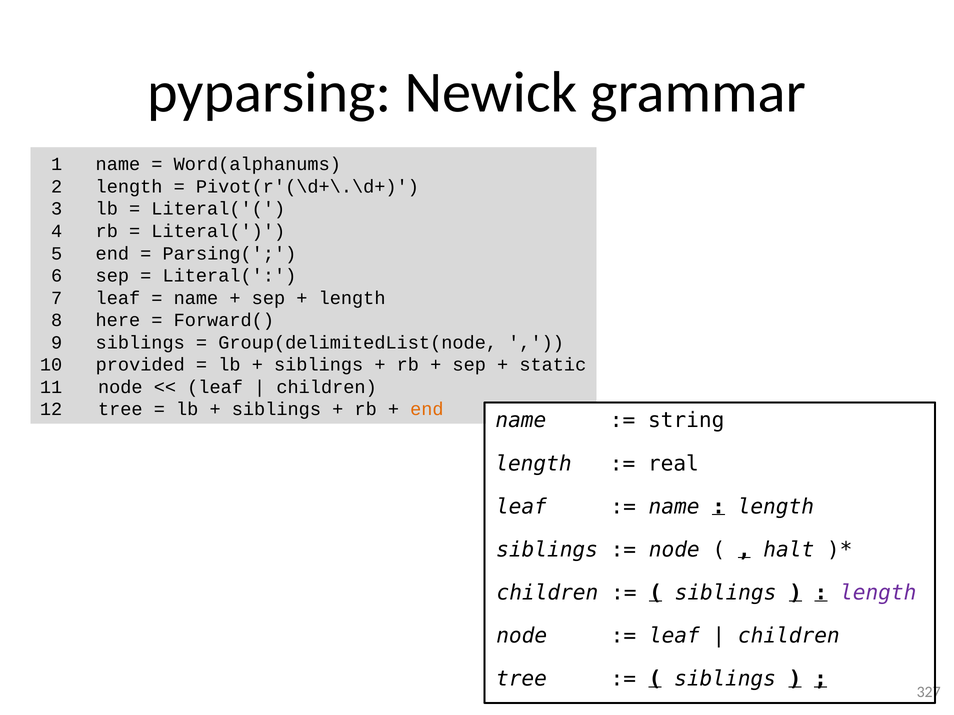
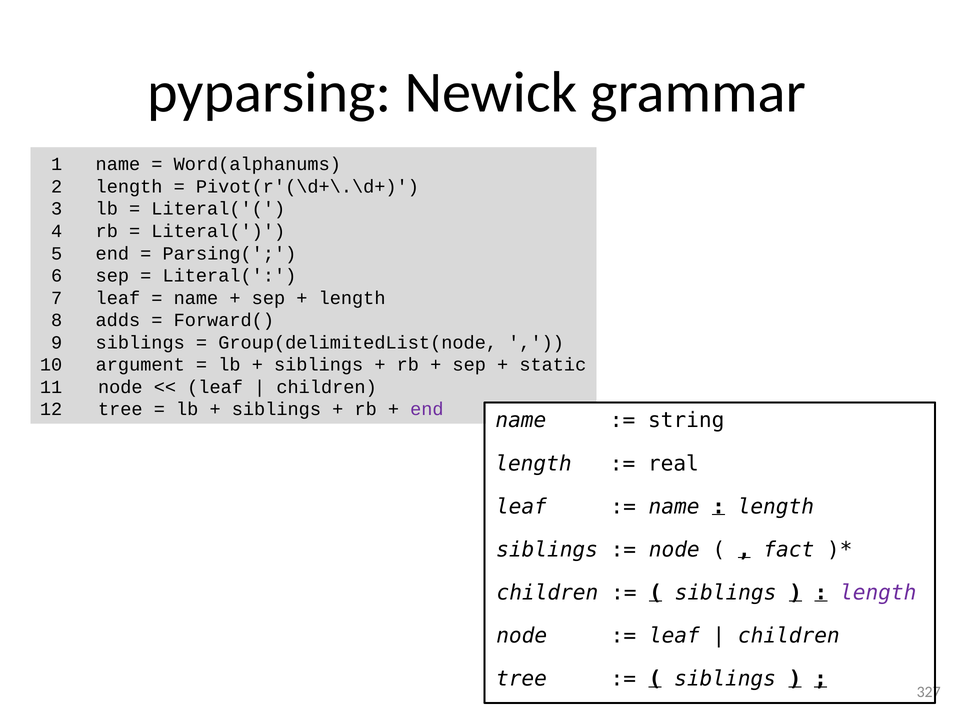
here: here -> adds
provided: provided -> argument
end at (427, 409) colour: orange -> purple
halt: halt -> fact
